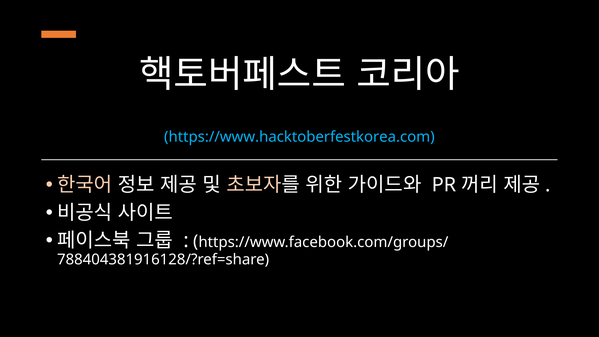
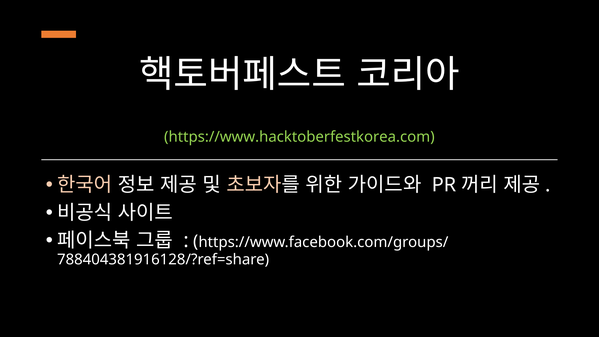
https://www.hacktoberfestkorea.com colour: light blue -> light green
